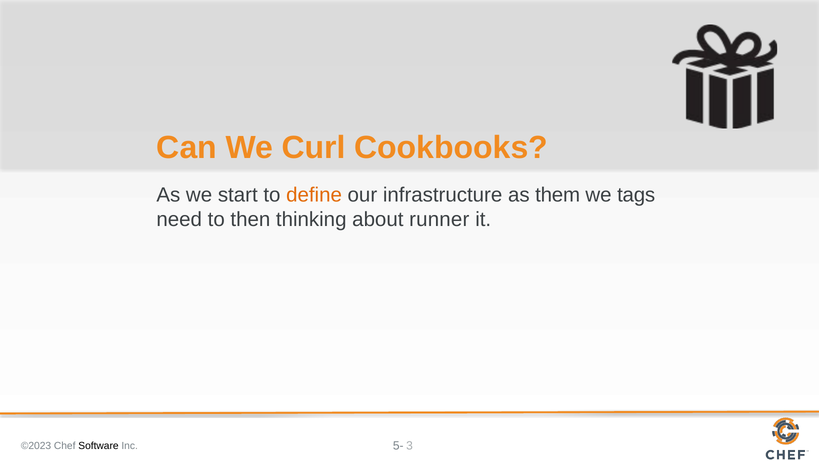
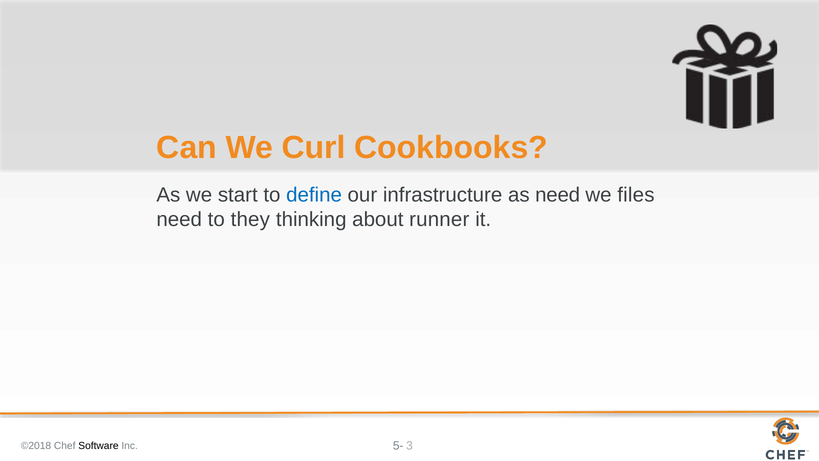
define colour: orange -> blue
as them: them -> need
tags: tags -> files
then: then -> they
©2023: ©2023 -> ©2018
